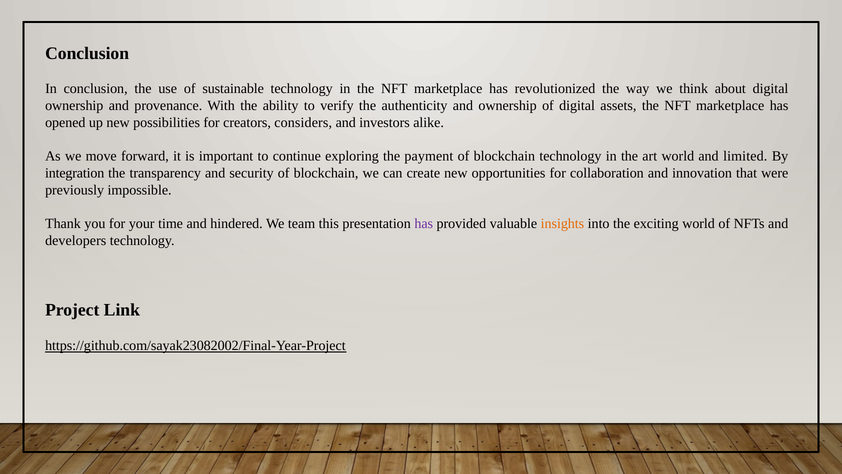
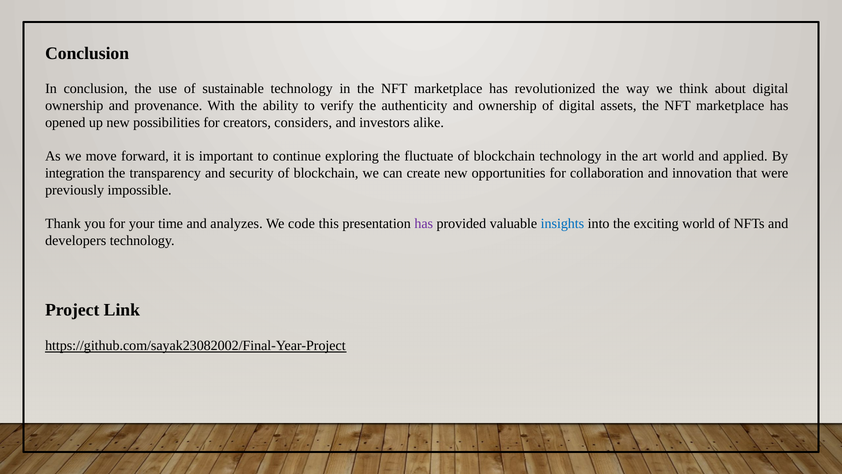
payment: payment -> fluctuate
limited: limited -> applied
hindered: hindered -> analyzes
team: team -> code
insights colour: orange -> blue
